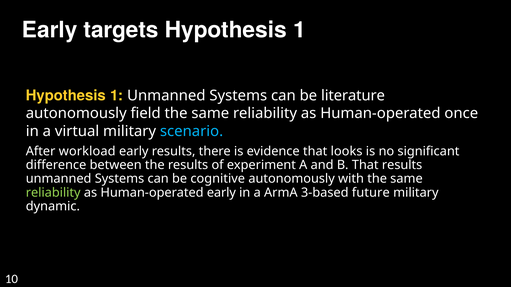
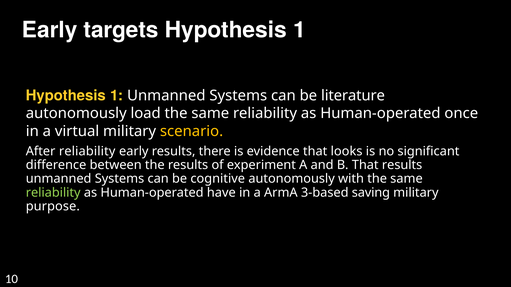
field: field -> load
scenario colour: light blue -> yellow
After workload: workload -> reliability
Human-operated early: early -> have
future: future -> saving
dynamic: dynamic -> purpose
